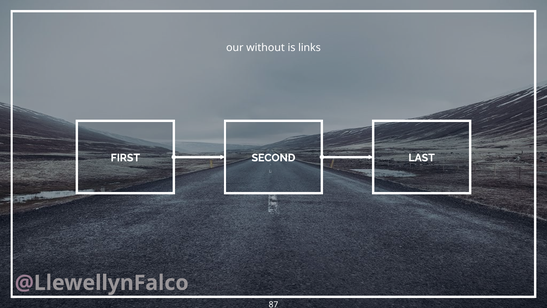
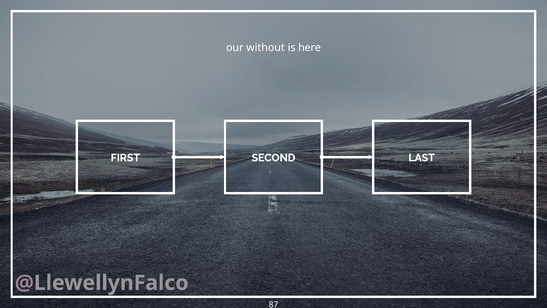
links: links -> here
